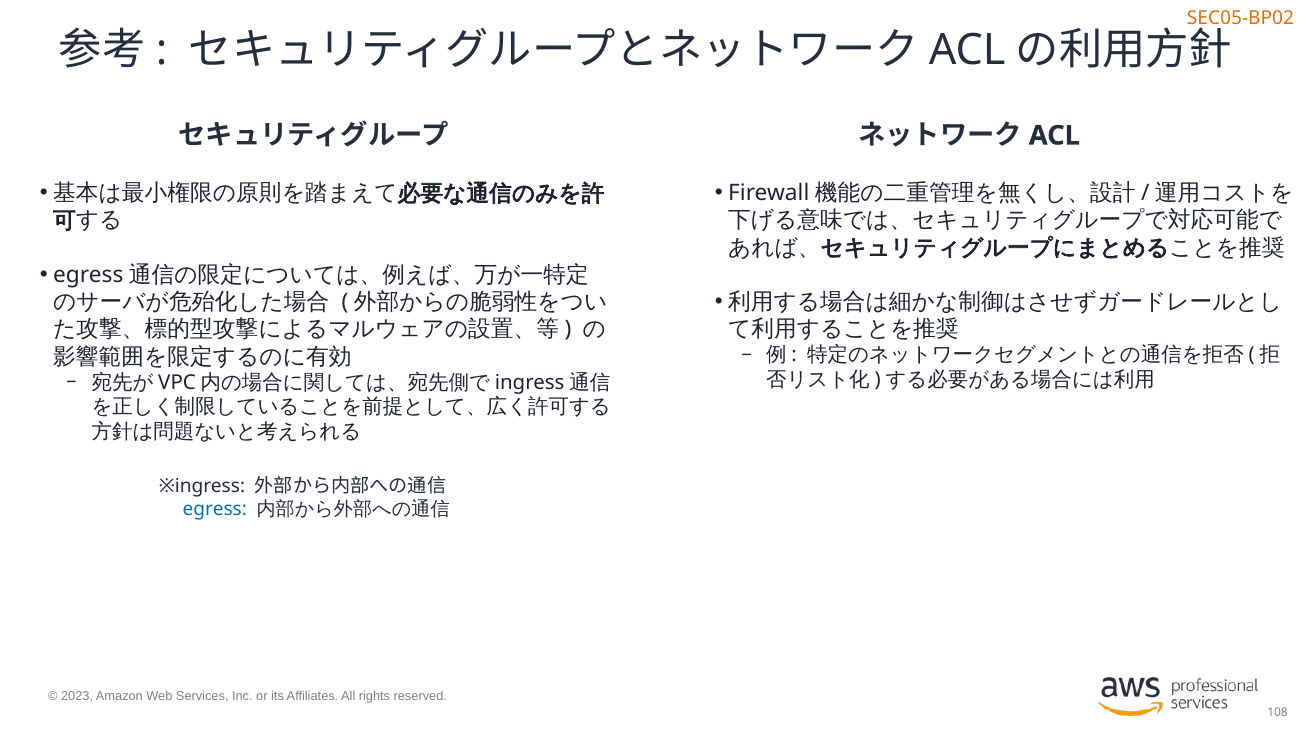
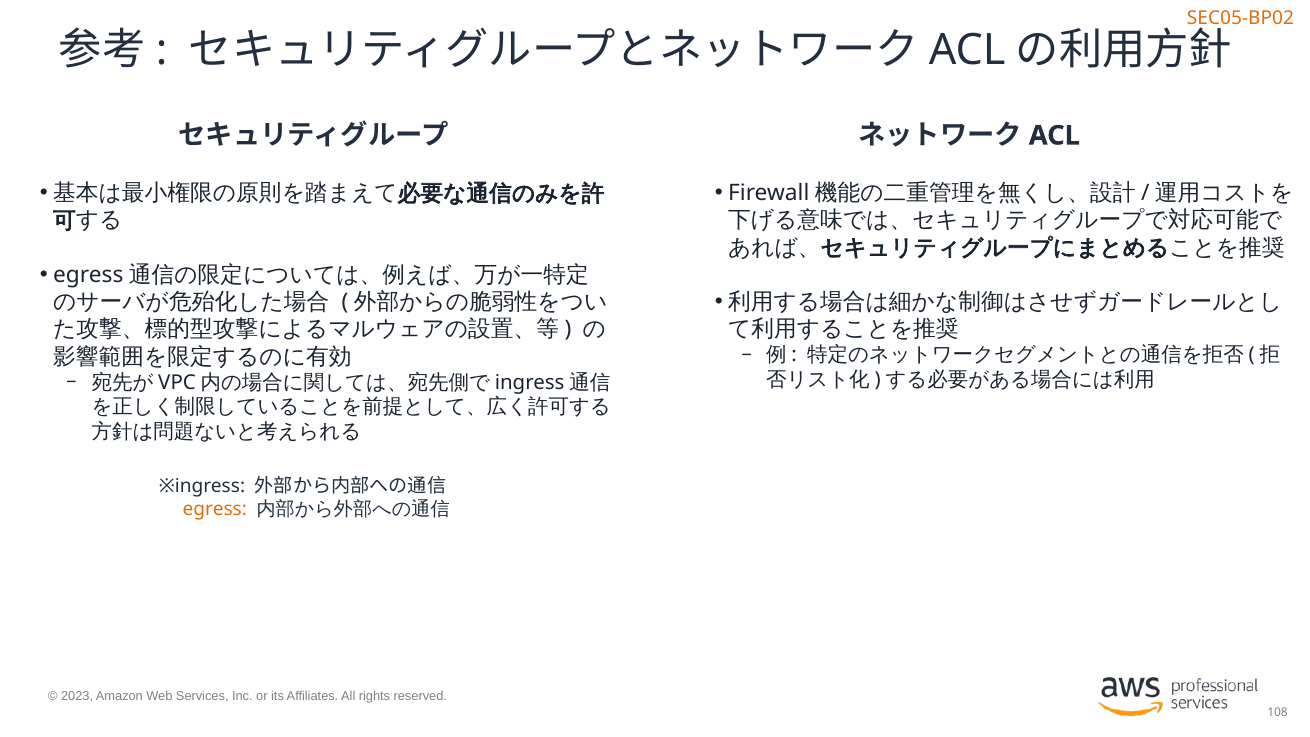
egress colour: blue -> orange
